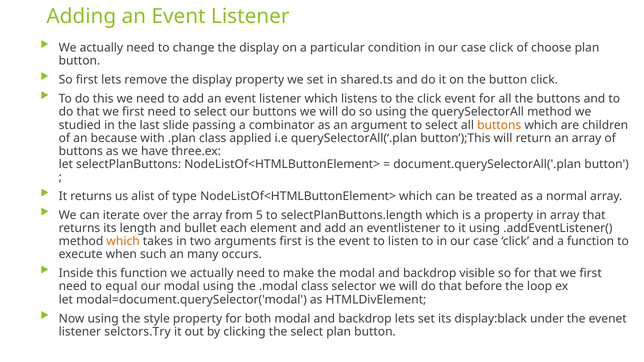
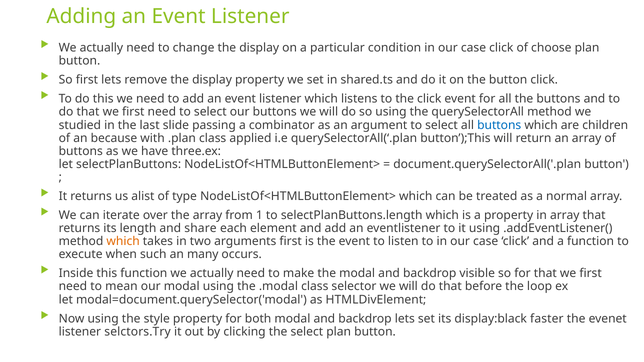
buttons at (499, 125) colour: orange -> blue
5: 5 -> 1
bullet: bullet -> share
equal: equal -> mean
under: under -> faster
